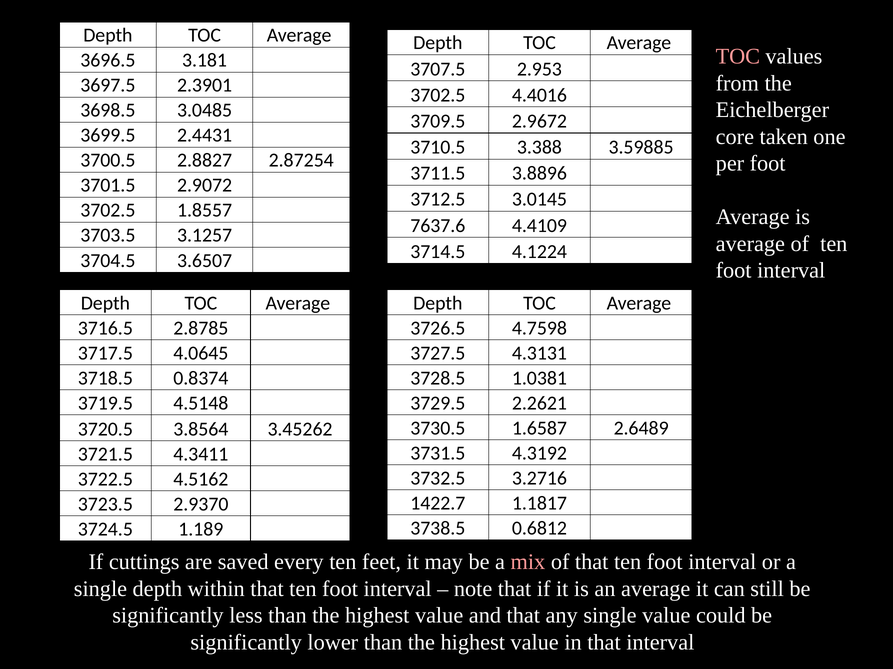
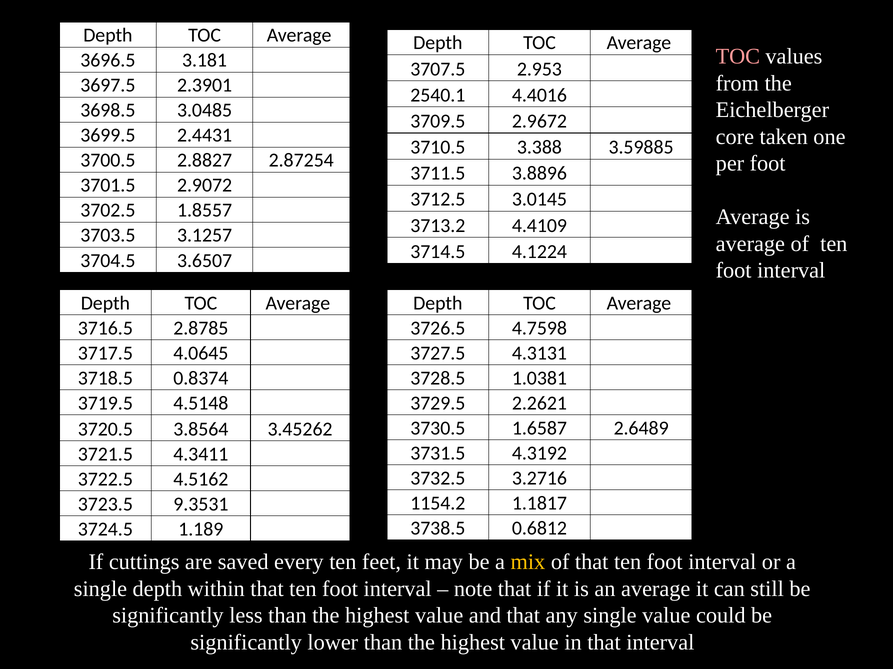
3702.5 at (438, 95): 3702.5 -> 2540.1
7637.6: 7637.6 -> 3713.2
1422.7: 1422.7 -> 1154.2
2.9370: 2.9370 -> 9.3531
mix colour: pink -> yellow
